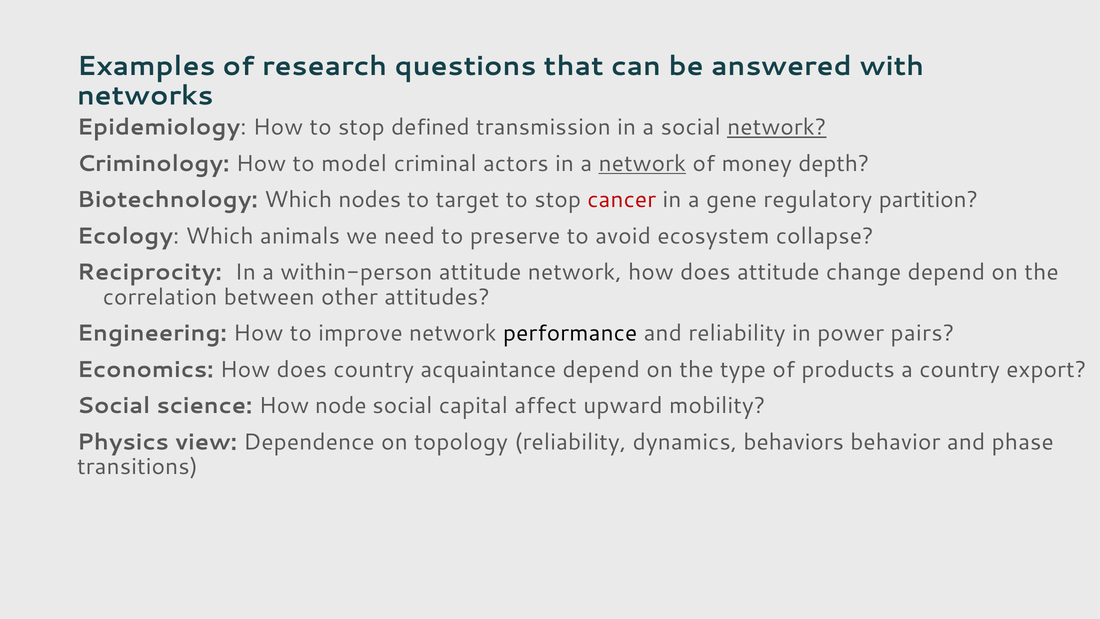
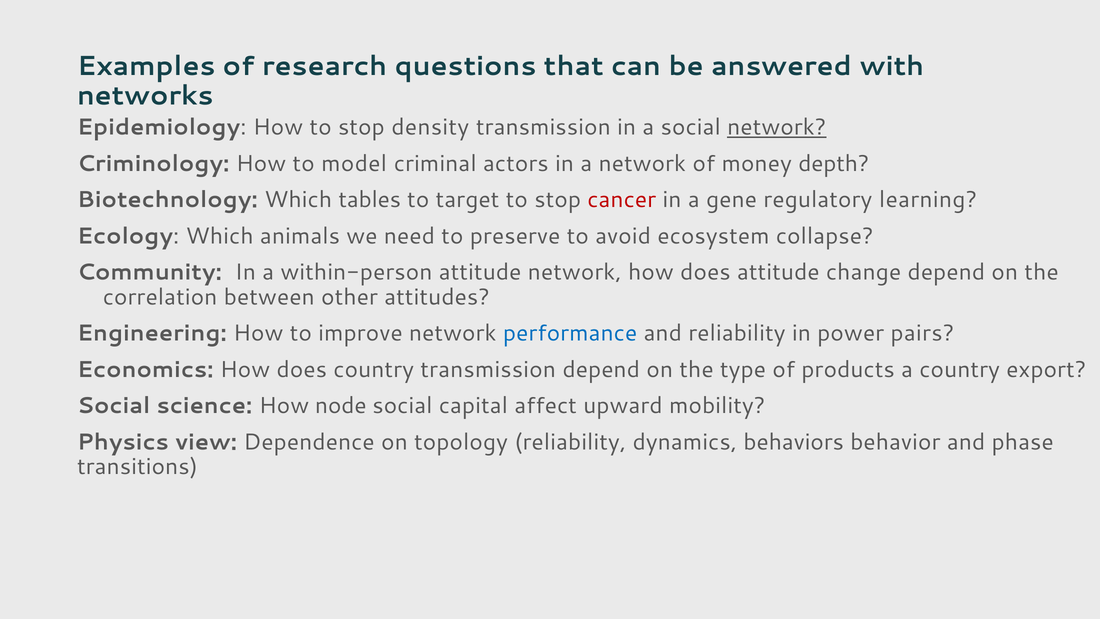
defined: defined -> density
network at (642, 164) underline: present -> none
nodes: nodes -> tables
partition: partition -> learning
Reciprocity: Reciprocity -> Community
performance colour: black -> blue
country acquaintance: acquaintance -> transmission
